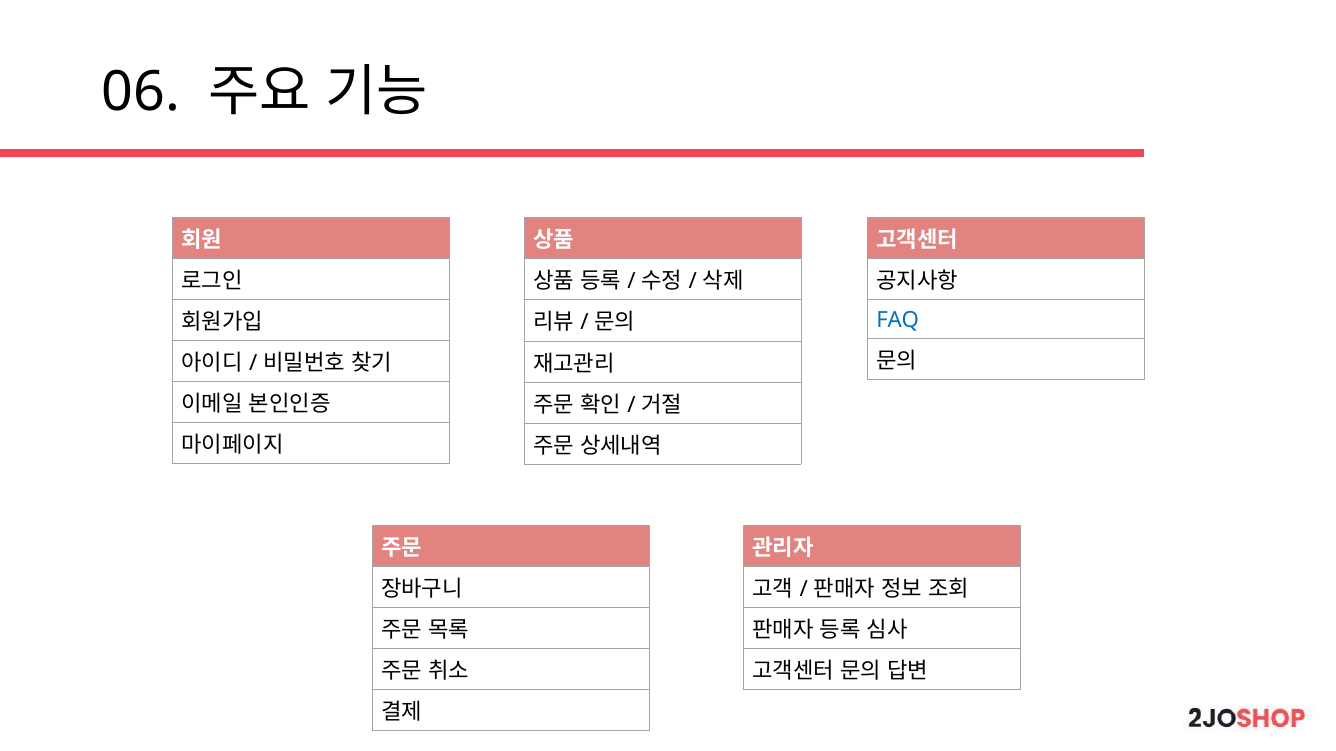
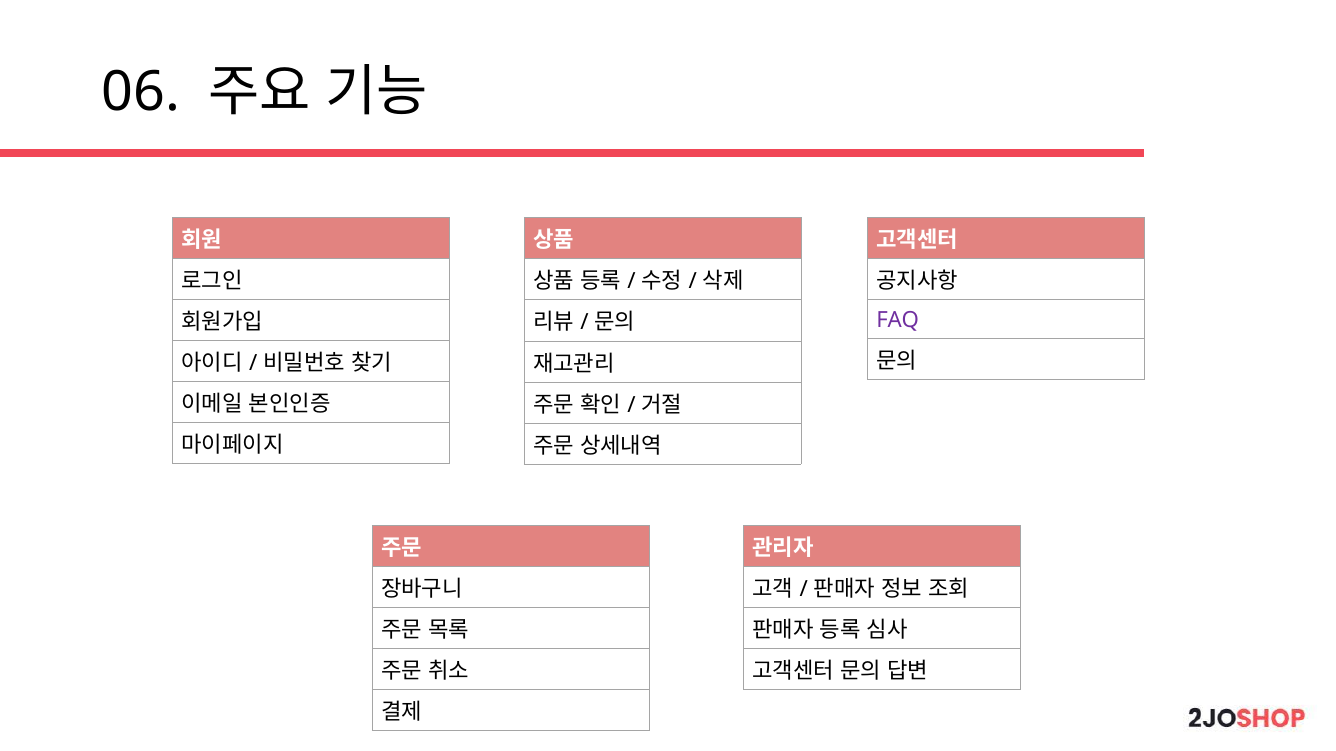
FAQ colour: blue -> purple
